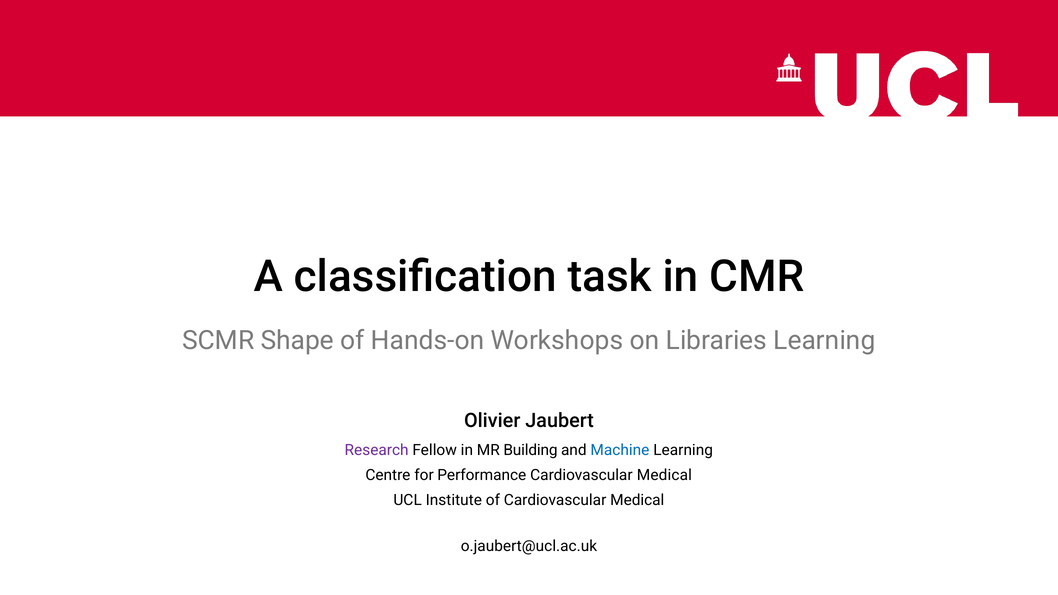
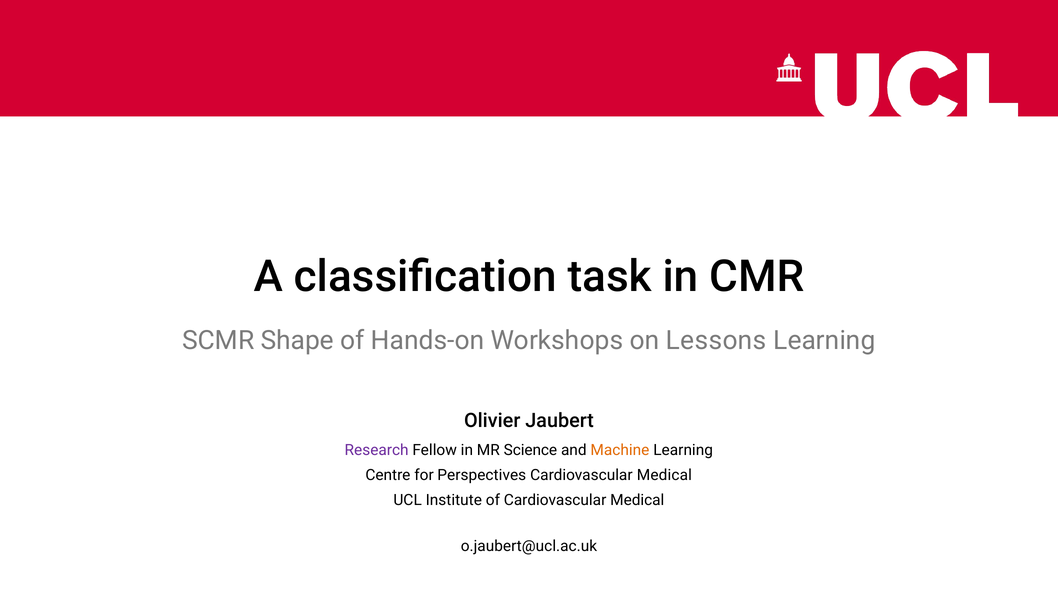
Libraries: Libraries -> Lessons
Building: Building -> Science
Machine colour: blue -> orange
Performance: Performance -> Perspectives
